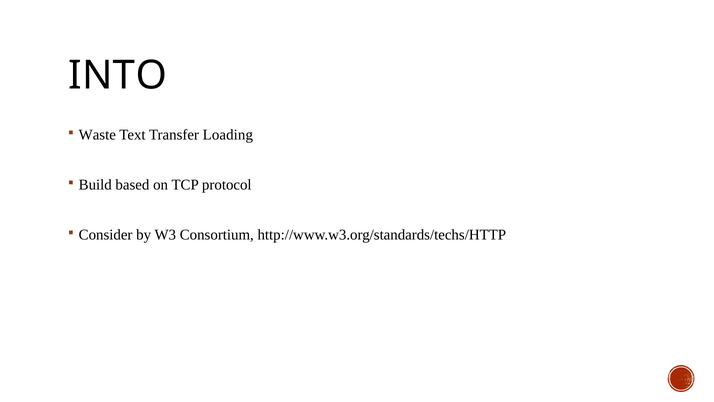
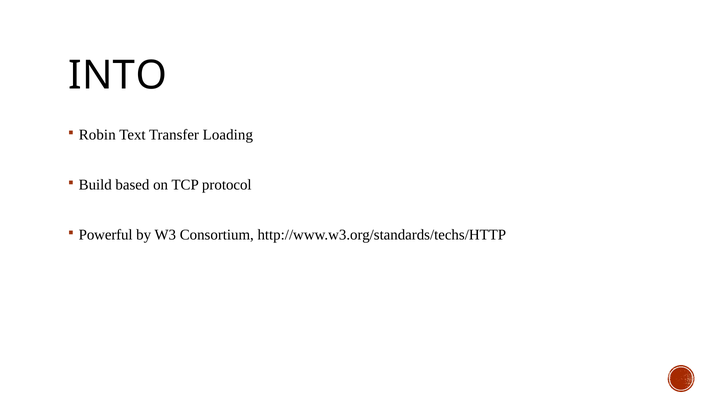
Waste: Waste -> Robin
Consider: Consider -> Powerful
